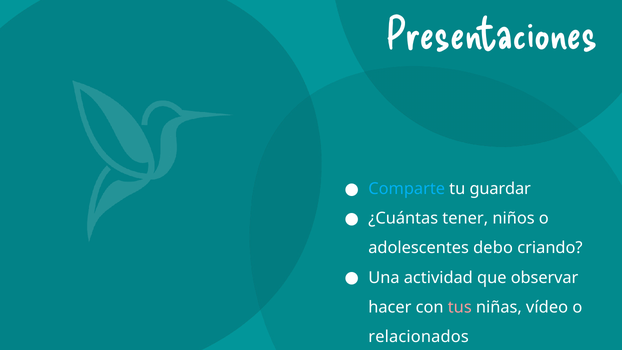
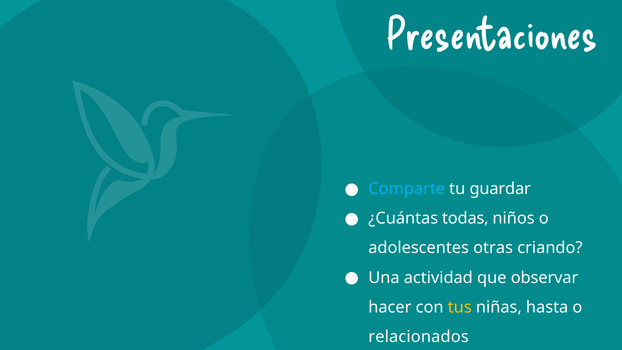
tener: tener -> todas
debo: debo -> otras
tus colour: pink -> yellow
vídeo: vídeo -> hasta
